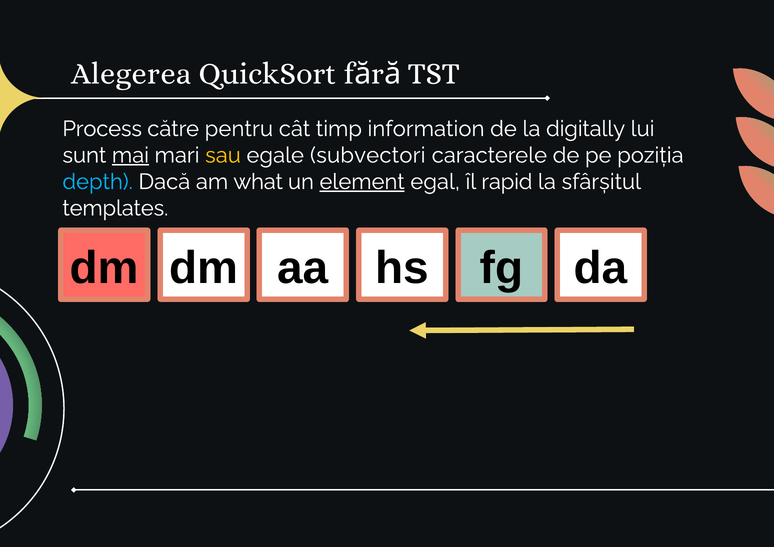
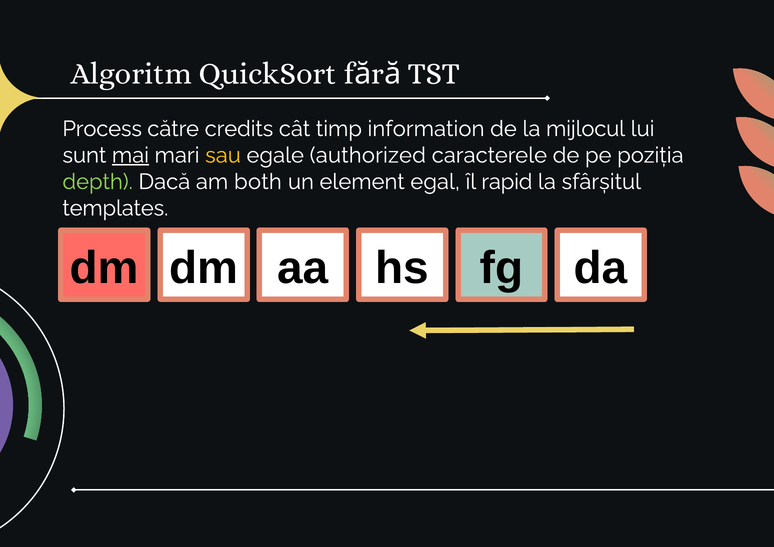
Alegerea: Alegerea -> Algoritm
pentru: pentru -> credits
digitally: digitally -> mijlocul
subvectori: subvectori -> authorized
depth colour: light blue -> light green
what: what -> both
element underline: present -> none
